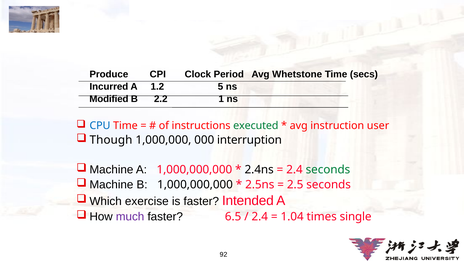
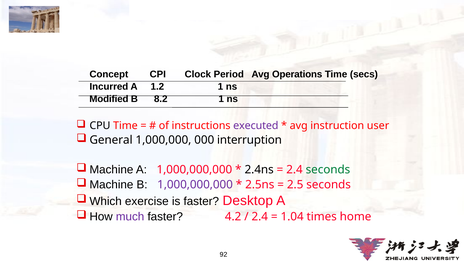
Produce: Produce -> Concept
Whetstone: Whetstone -> Operations
1.2 5: 5 -> 1
2.2: 2.2 -> 8.2
CPU colour: blue -> black
executed colour: green -> purple
Though: Though -> General
1,000,000,000 at (195, 185) colour: black -> purple
Intended: Intended -> Desktop
6.5: 6.5 -> 4.2
single: single -> home
